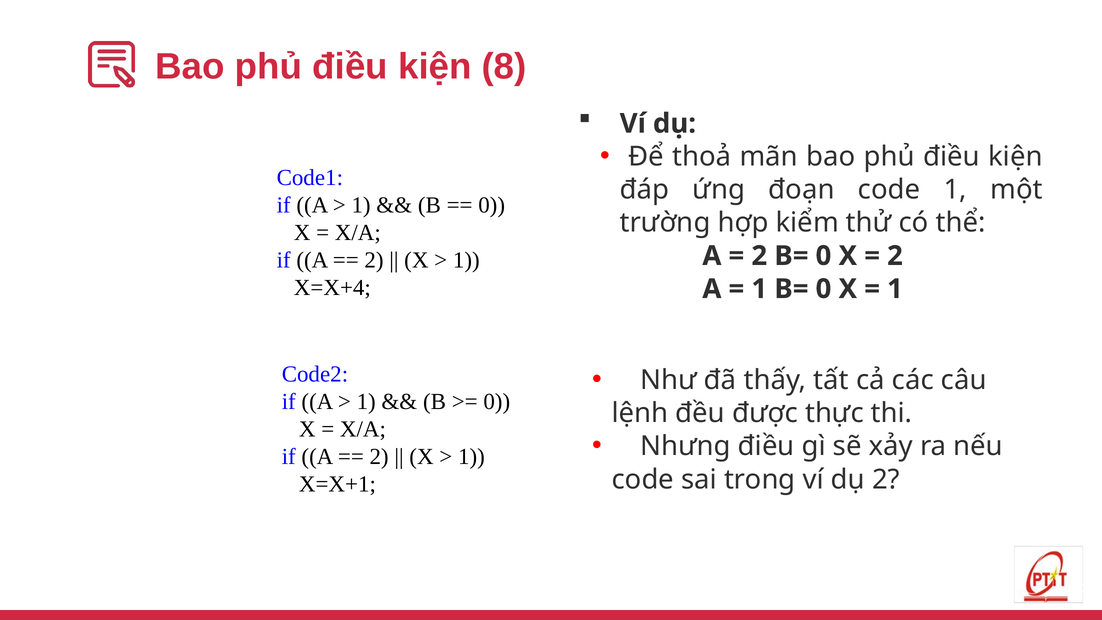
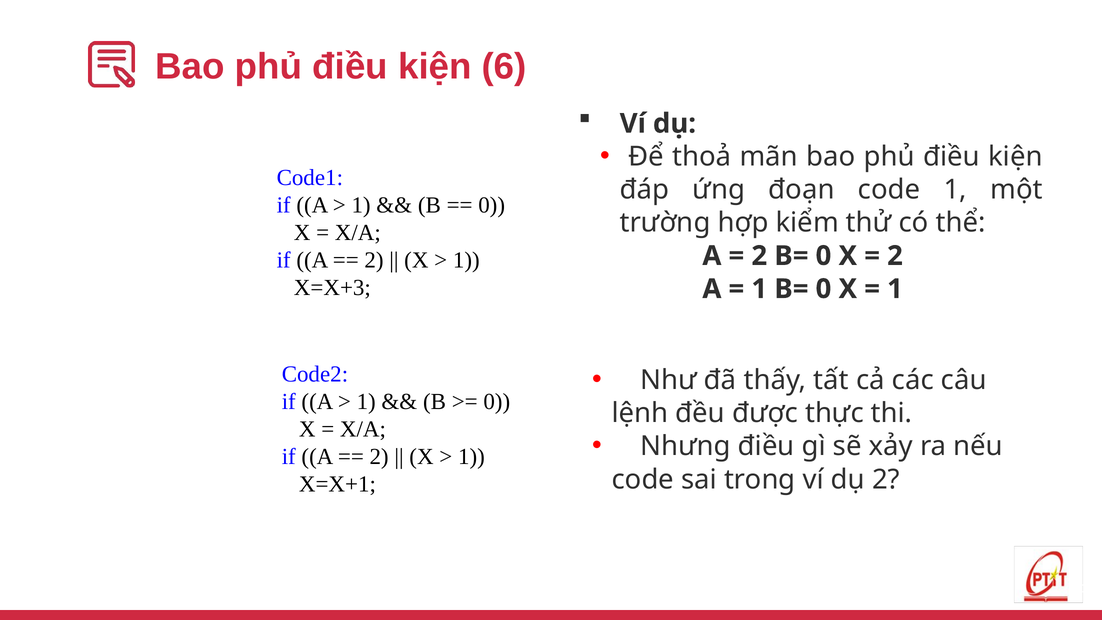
8: 8 -> 6
X=X+4: X=X+4 -> X=X+3
